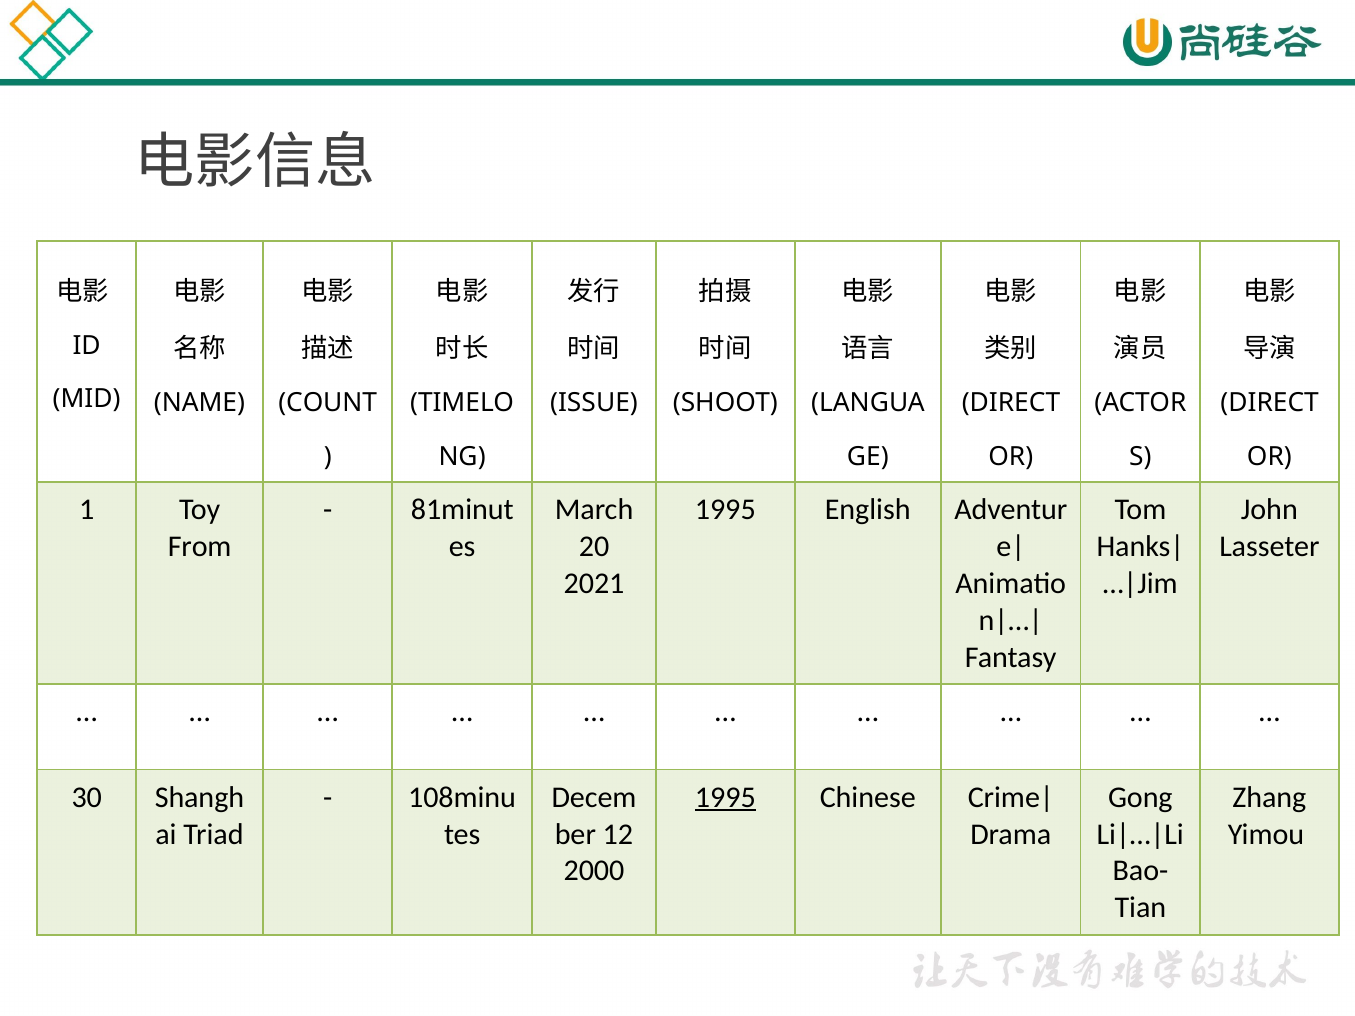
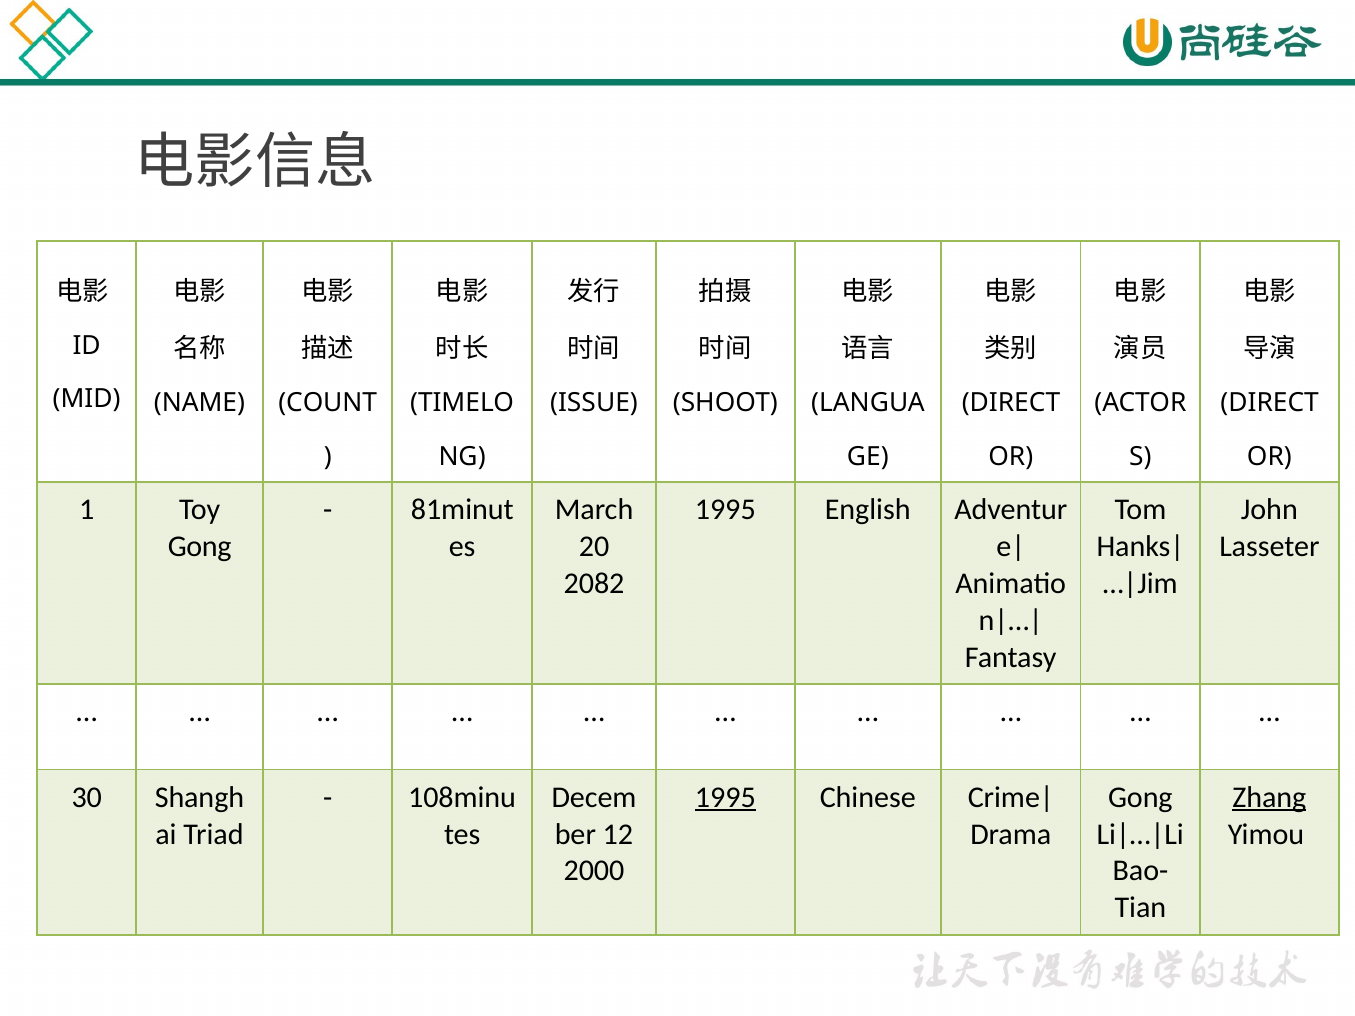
From at (200, 547): From -> Gong
2021: 2021 -> 2082
Zhang underline: none -> present
